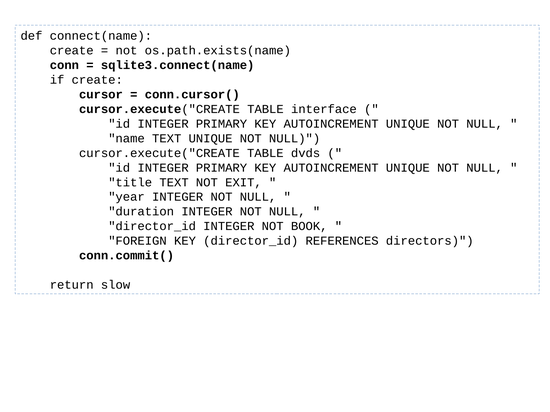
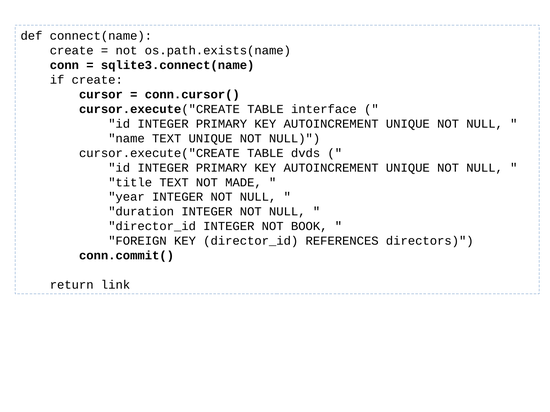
EXIT: EXIT -> MADE
slow: slow -> link
